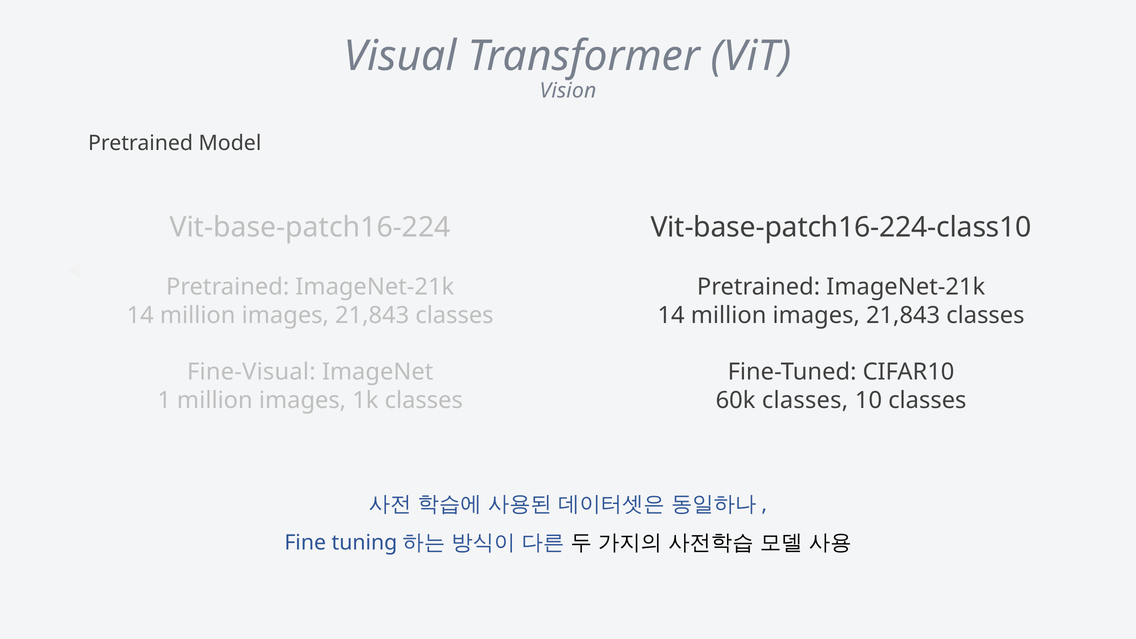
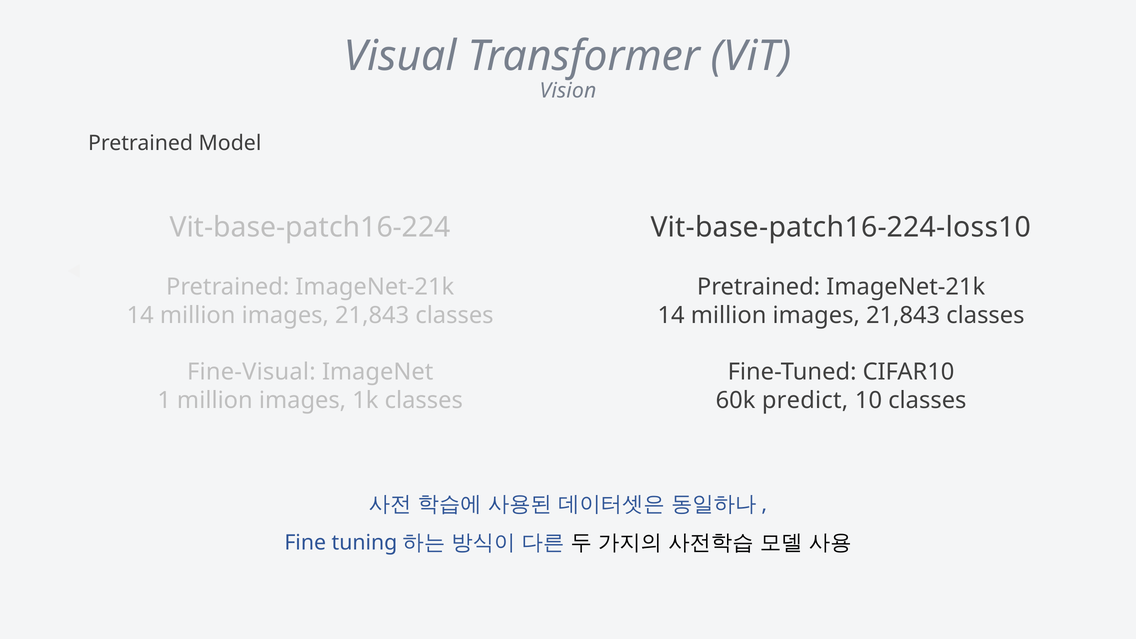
Vit-base-patch16-224-class10: Vit-base-patch16-224-class10 -> Vit-base-patch16-224-loss10
60k classes: classes -> predict
